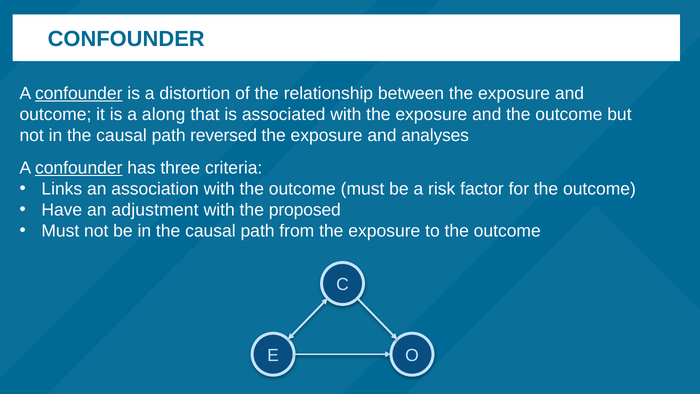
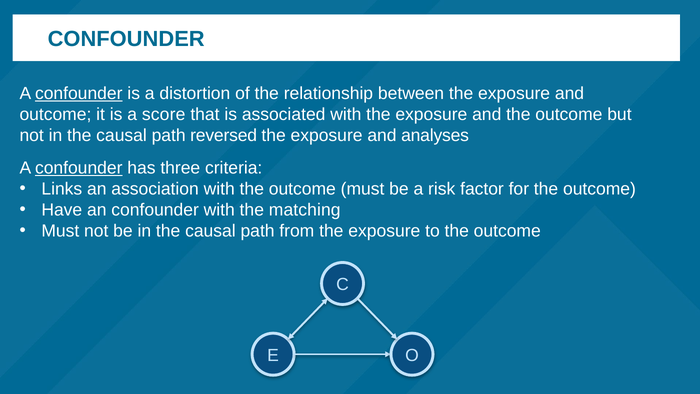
along: along -> score
an adjustment: adjustment -> confounder
proposed: proposed -> matching
